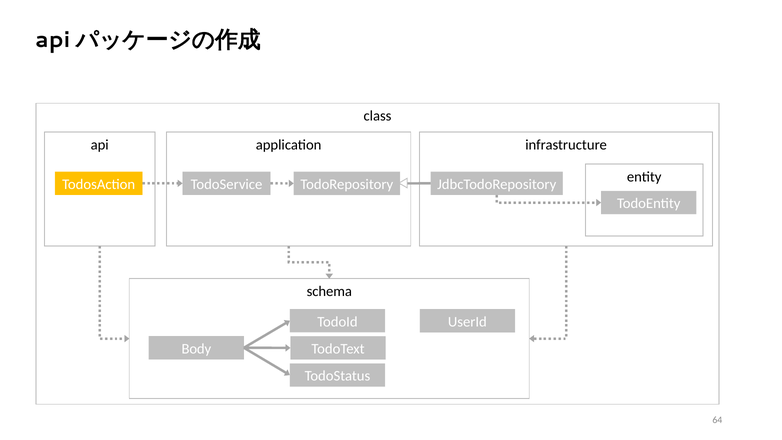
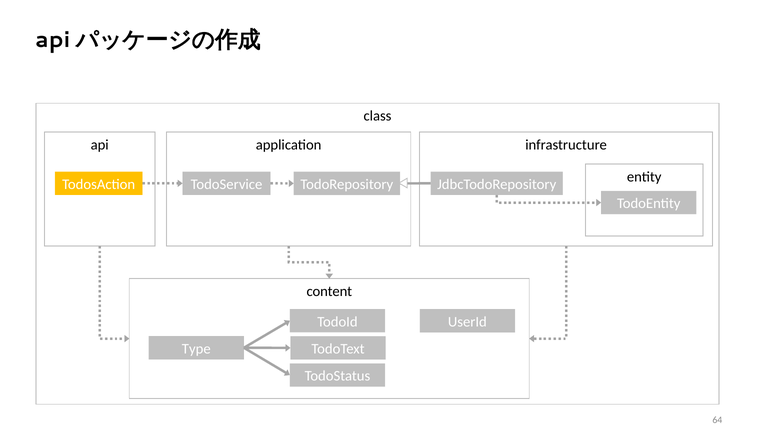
schema: schema -> content
Body: Body -> Type
